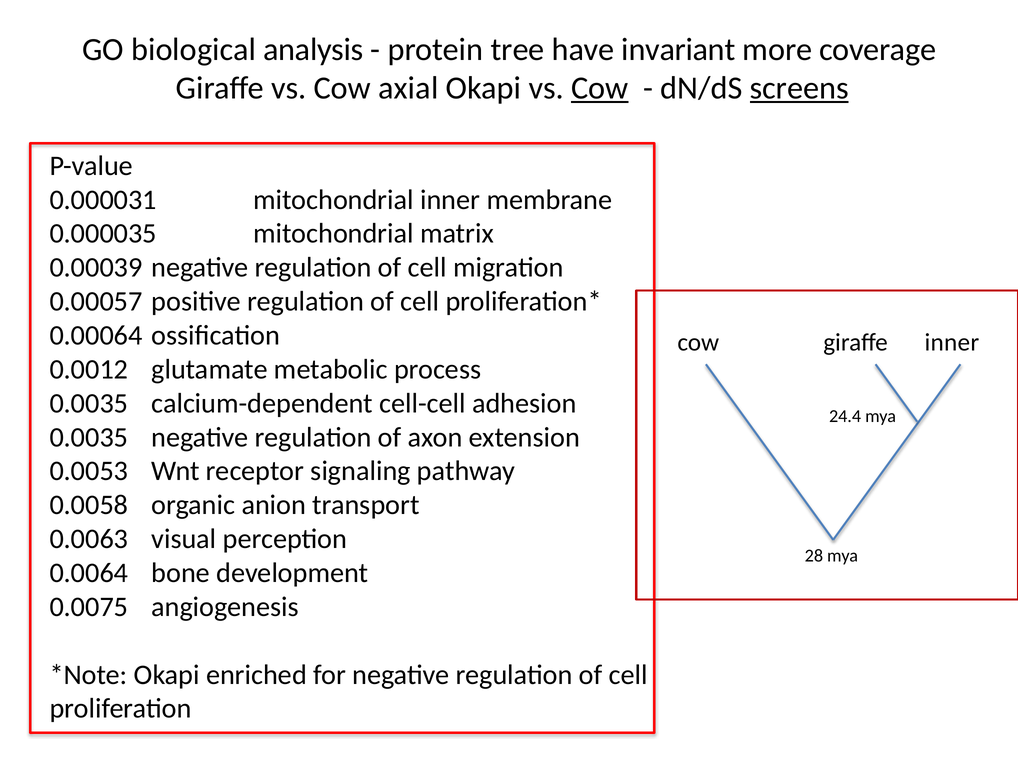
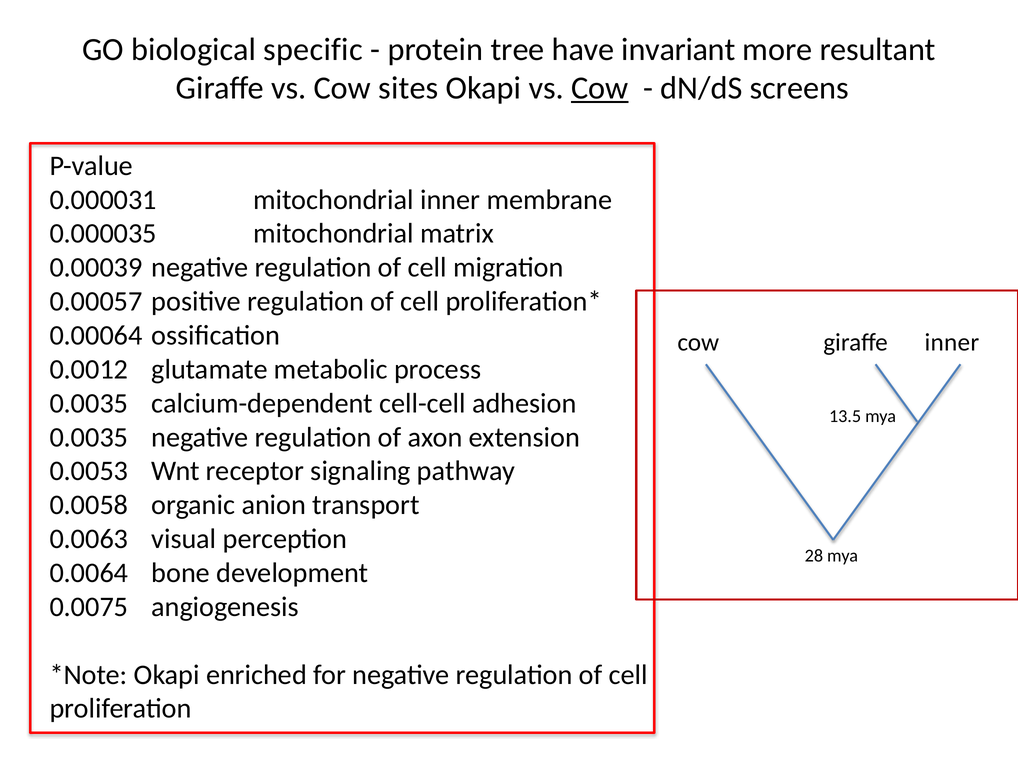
analysis: analysis -> specific
coverage: coverage -> resultant
axial: axial -> sites
screens underline: present -> none
24.4: 24.4 -> 13.5
